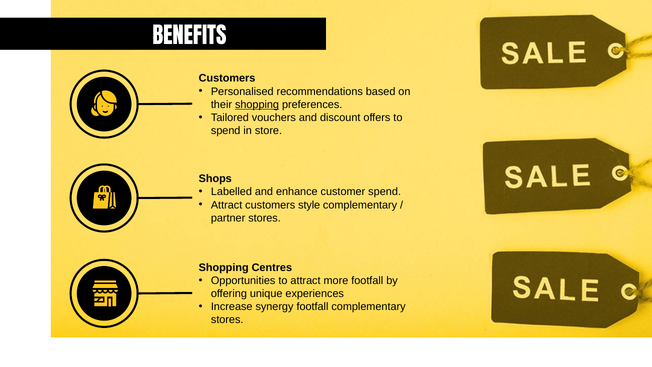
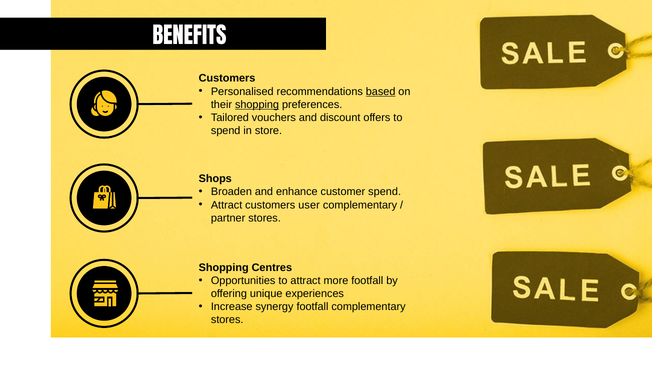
based underline: none -> present
Labelled: Labelled -> Broaden
style: style -> user
